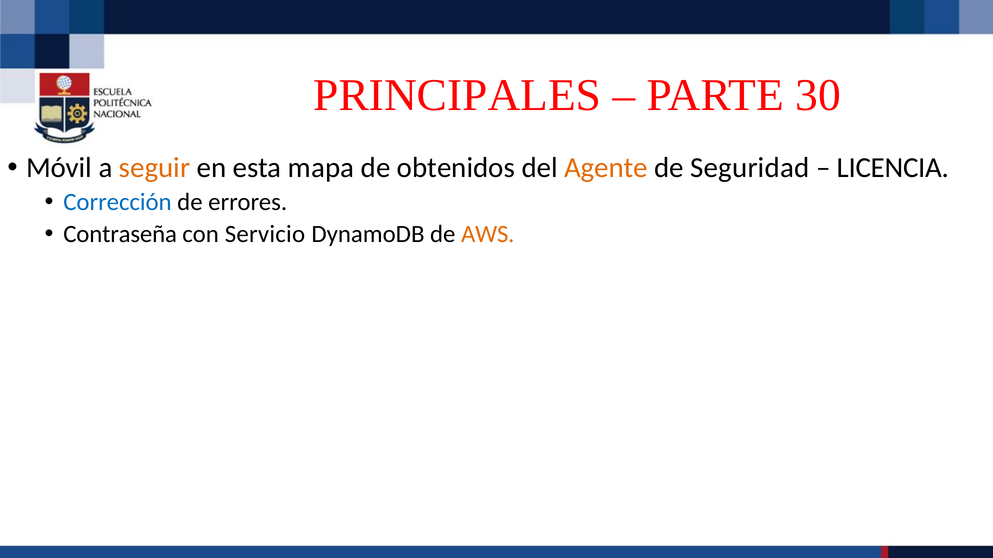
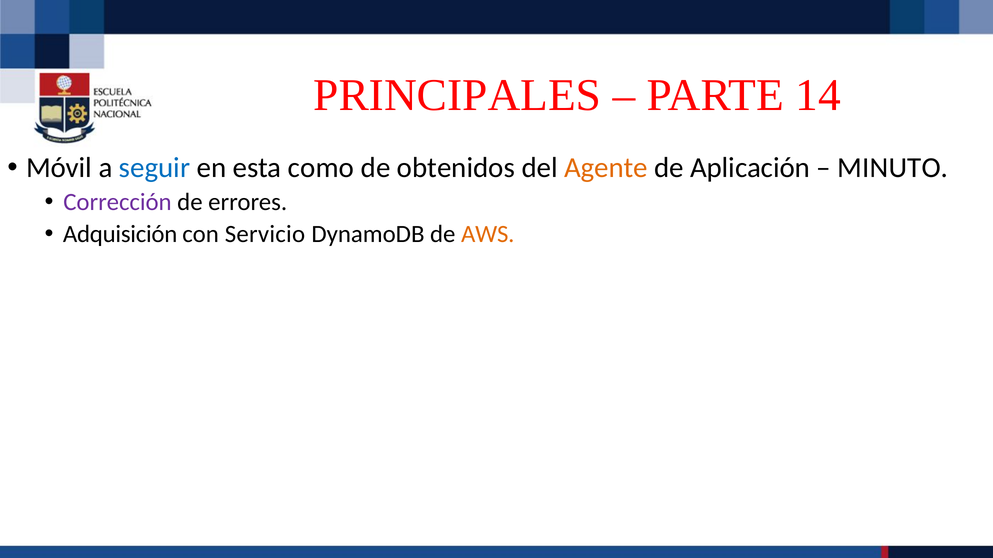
30: 30 -> 14
seguir colour: orange -> blue
mapa: mapa -> como
Seguridad: Seguridad -> Aplicación
LICENCIA: LICENCIA -> MINUTO
Corrección colour: blue -> purple
Contraseña: Contraseña -> Adquisición
